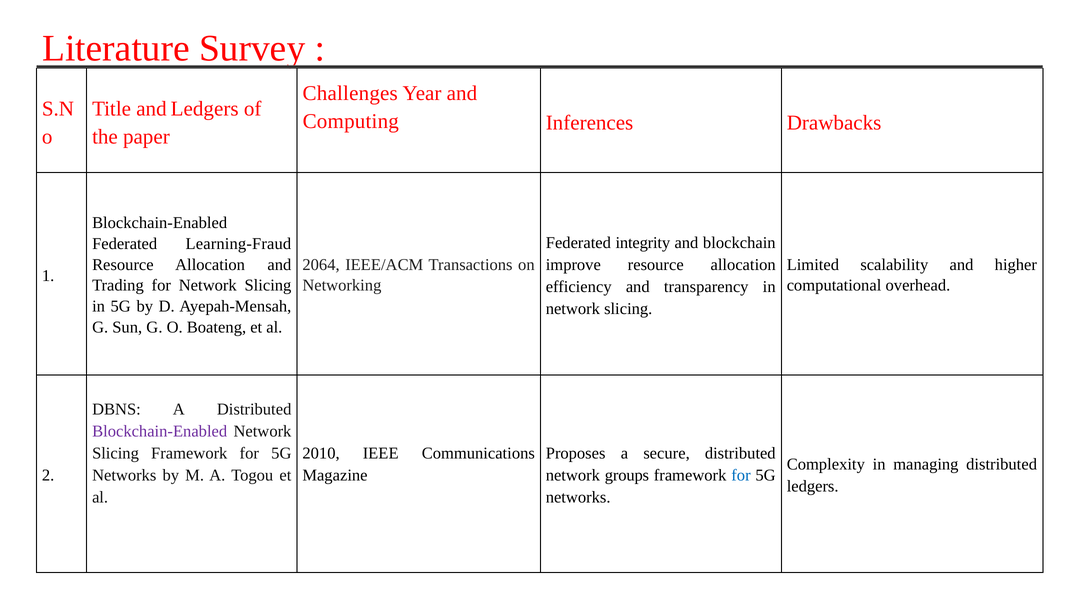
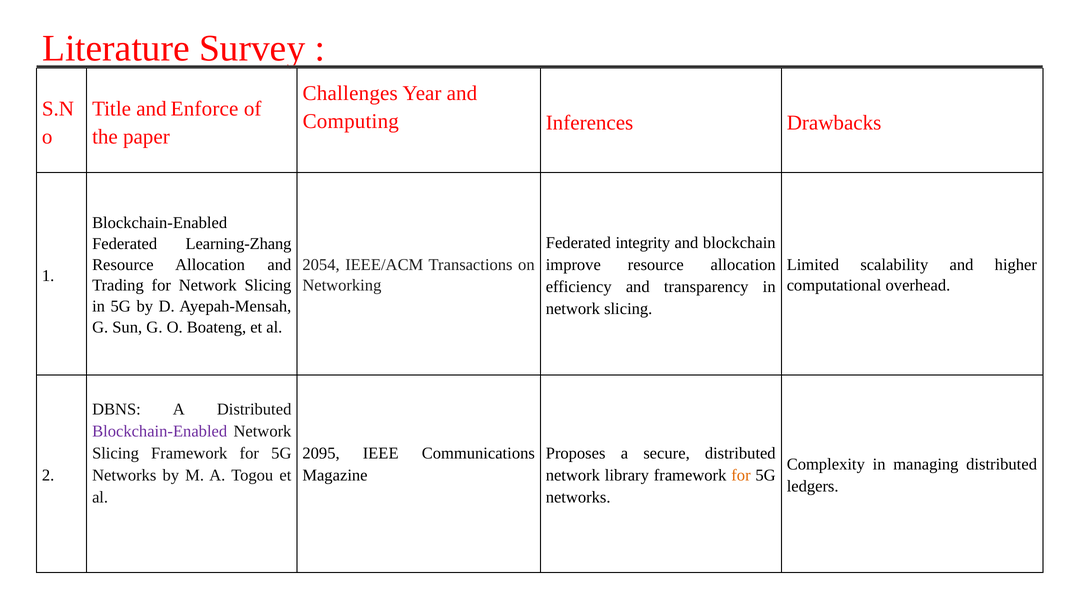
and Ledgers: Ledgers -> Enforce
Learning-Fraud: Learning-Fraud -> Learning-Zhang
2064: 2064 -> 2054
2010: 2010 -> 2095
groups: groups -> library
for at (741, 476) colour: blue -> orange
